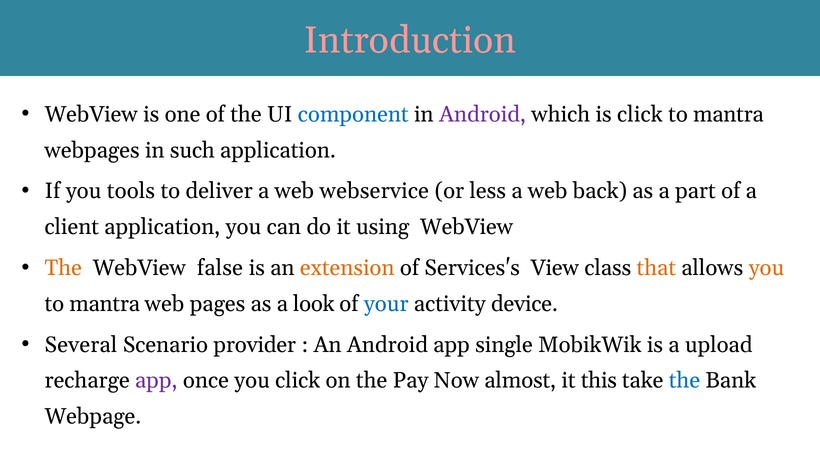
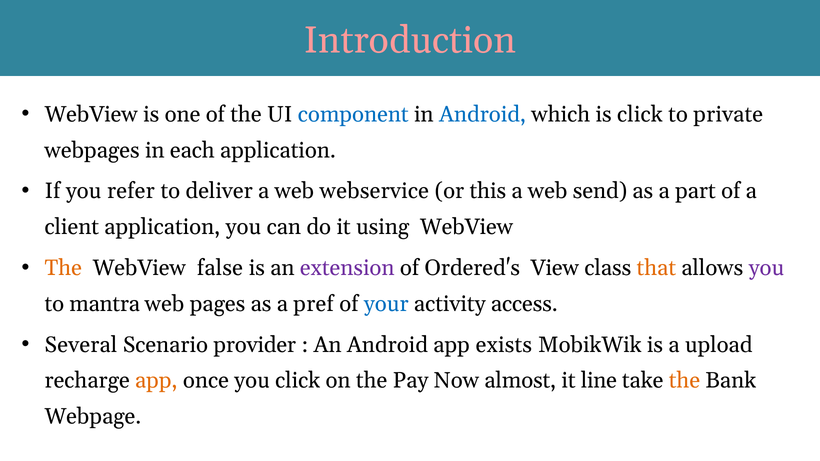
Android at (483, 114) colour: purple -> blue
mantra at (728, 114): mantra -> private
such: such -> each
tools: tools -> refer
less: less -> this
back: back -> send
extension colour: orange -> purple
Services's: Services's -> Ordered's
you at (766, 268) colour: orange -> purple
look: look -> pref
device: device -> access
single: single -> exists
app at (156, 381) colour: purple -> orange
this: this -> line
the at (684, 381) colour: blue -> orange
